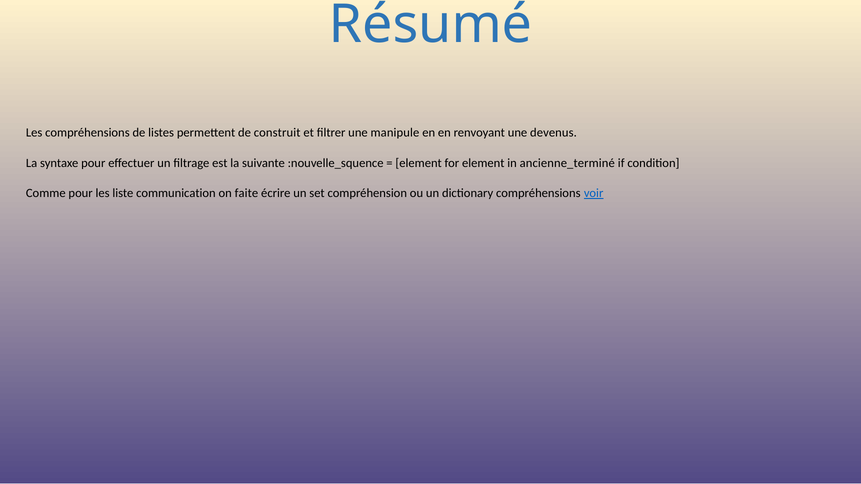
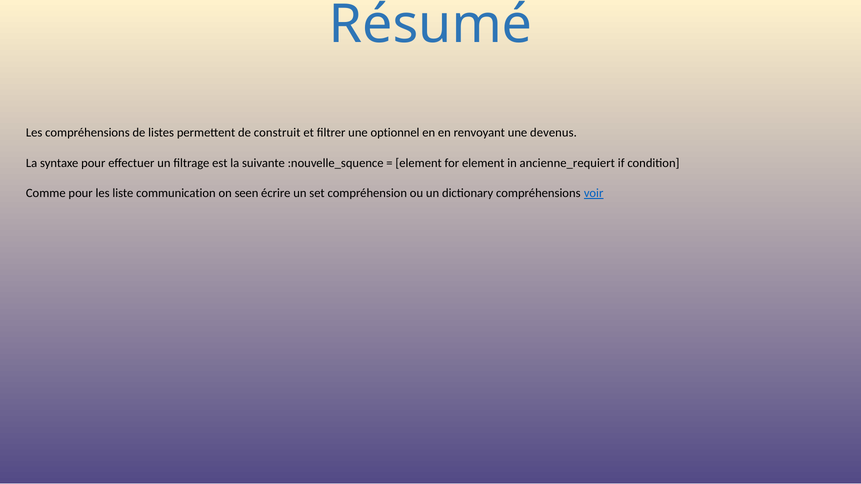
manipule: manipule -> optionnel
ancienne_terminé: ancienne_terminé -> ancienne_requiert
faite: faite -> seen
